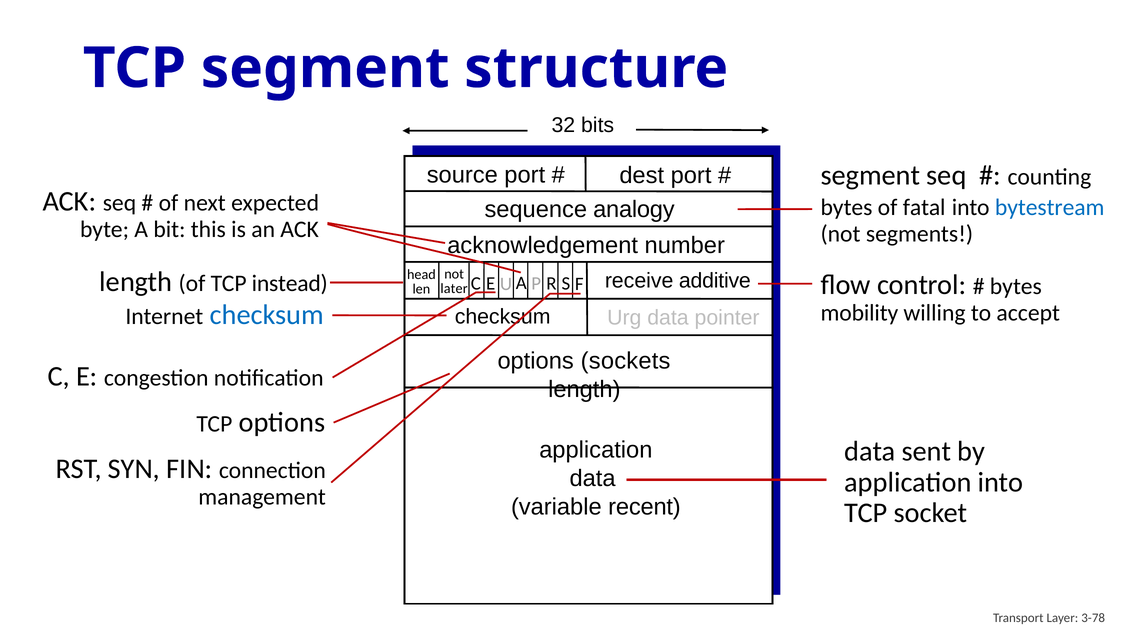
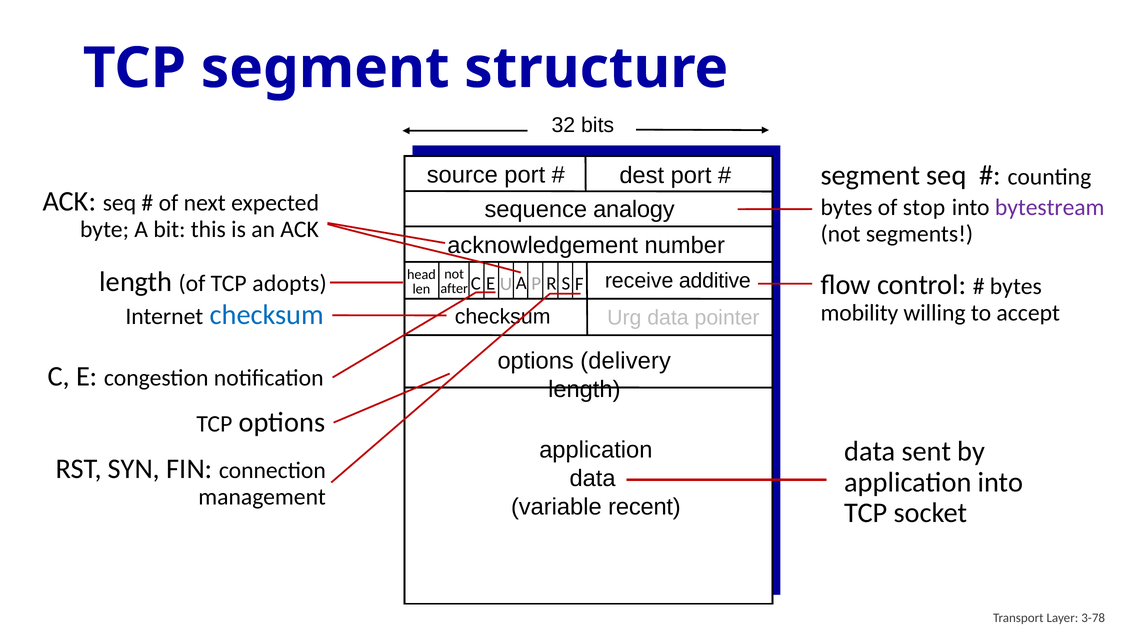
fatal: fatal -> stop
bytestream colour: blue -> purple
instead: instead -> adopts
later: later -> after
sockets: sockets -> delivery
